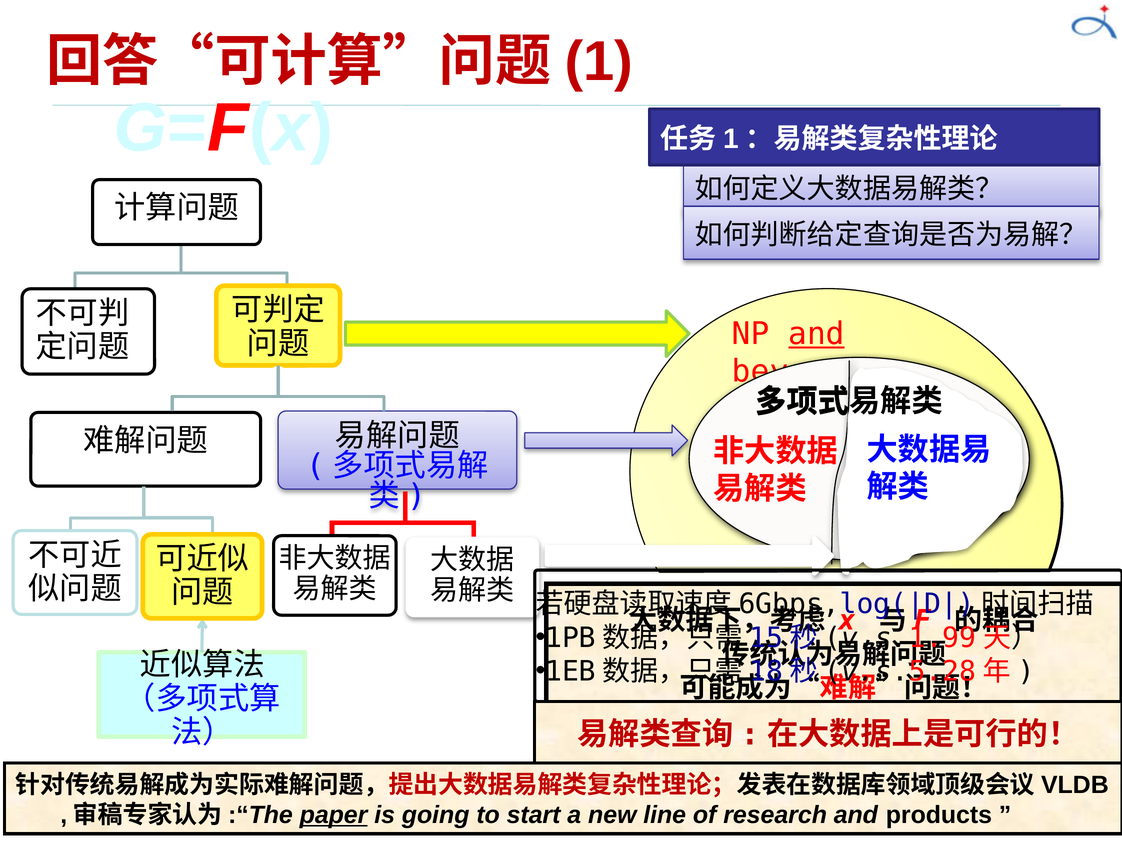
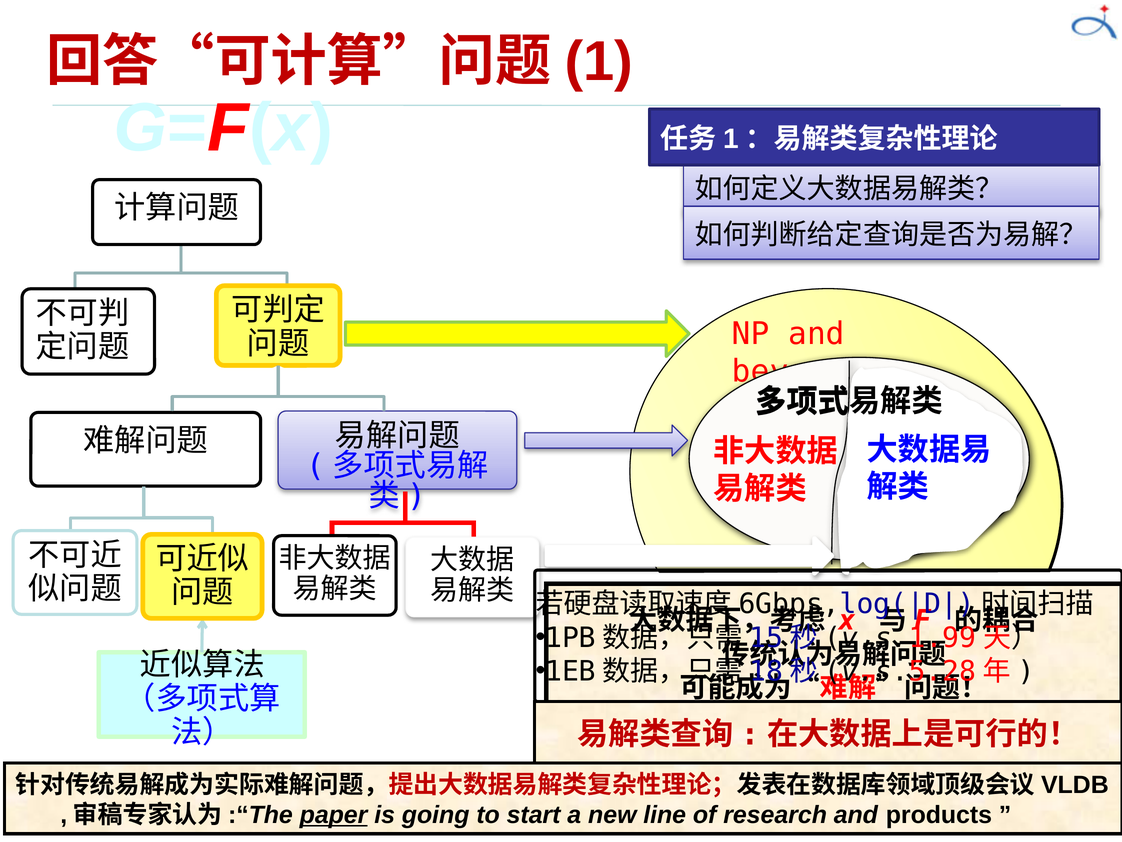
and at (816, 334) underline: present -> none
